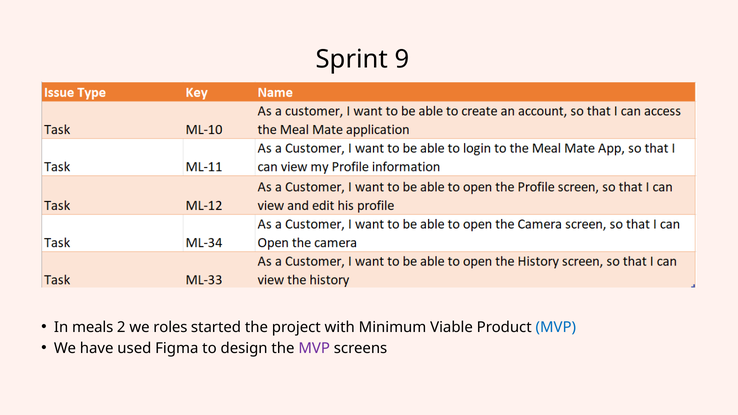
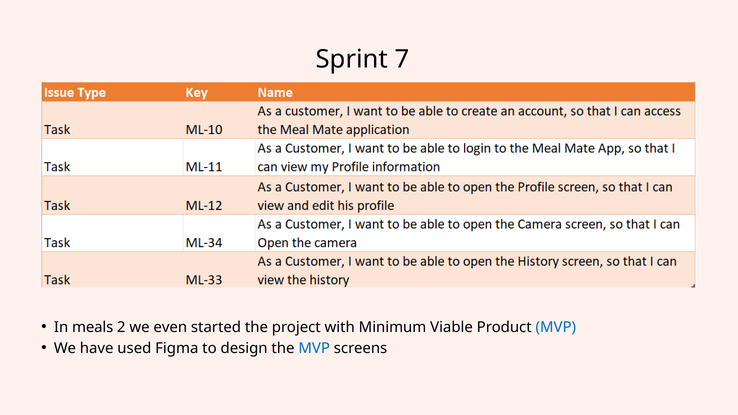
9: 9 -> 7
roles: roles -> even
MVP at (314, 348) colour: purple -> blue
